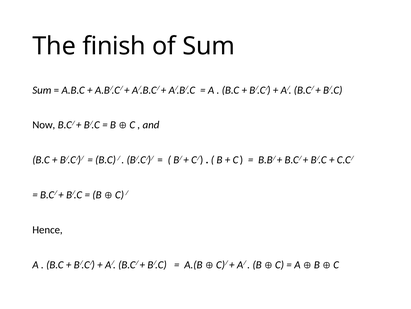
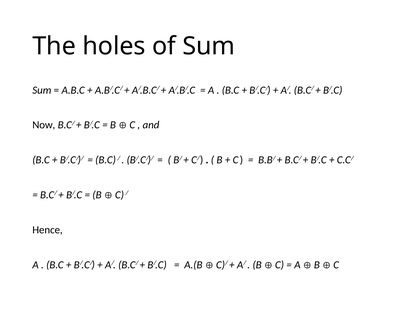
finish: finish -> holes
